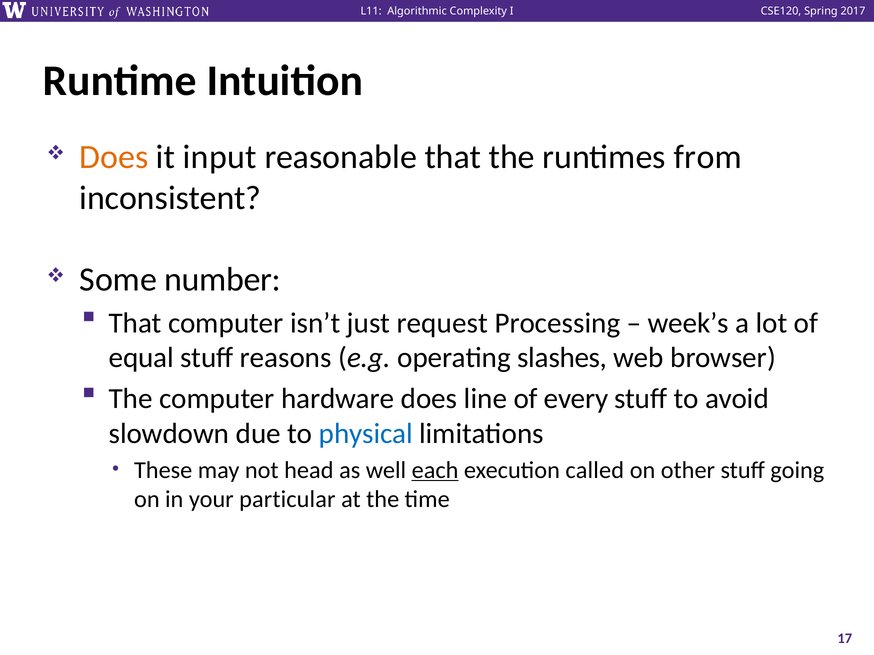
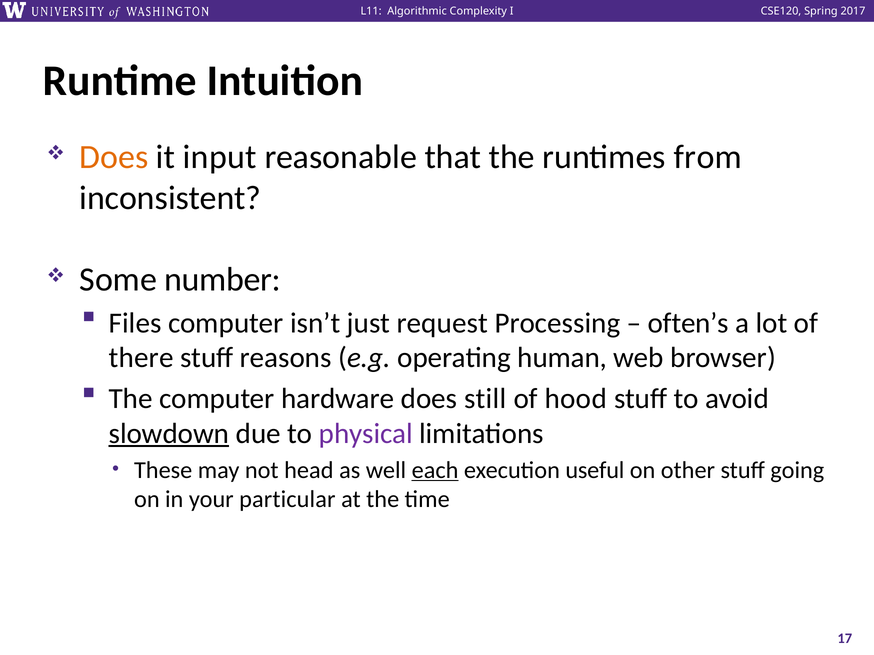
That at (135, 323): That -> Files
week’s: week’s -> often’s
equal: equal -> there
slashes: slashes -> human
line: line -> still
every: every -> hood
slowdown underline: none -> present
physical colour: blue -> purple
called: called -> useful
